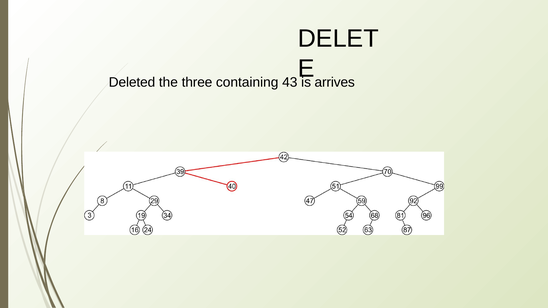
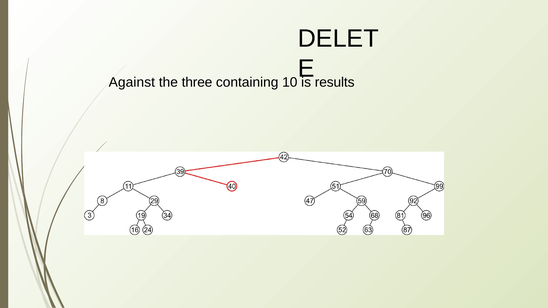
Deleted: Deleted -> Against
43: 43 -> 10
arrives: arrives -> results
